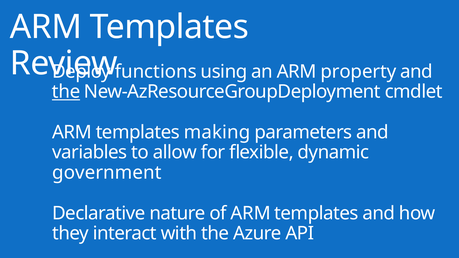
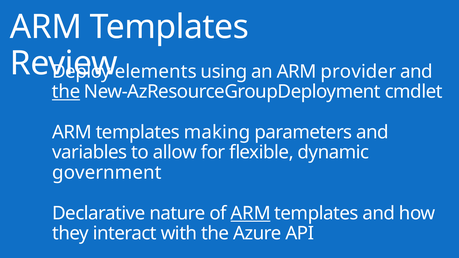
functions: functions -> elements
property: property -> provider
ARM at (251, 213) underline: none -> present
